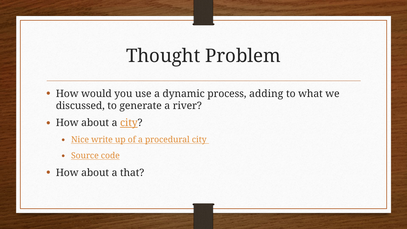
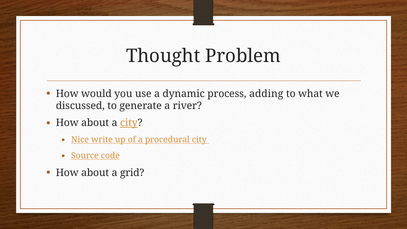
that: that -> grid
